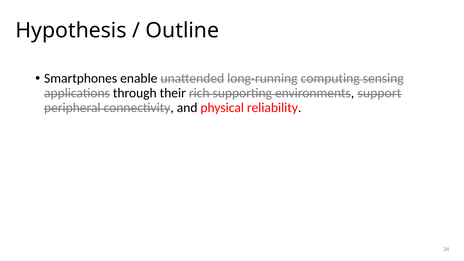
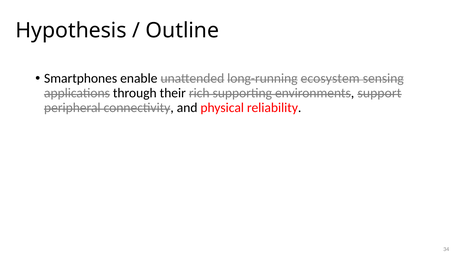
computing: computing -> ecosystem
